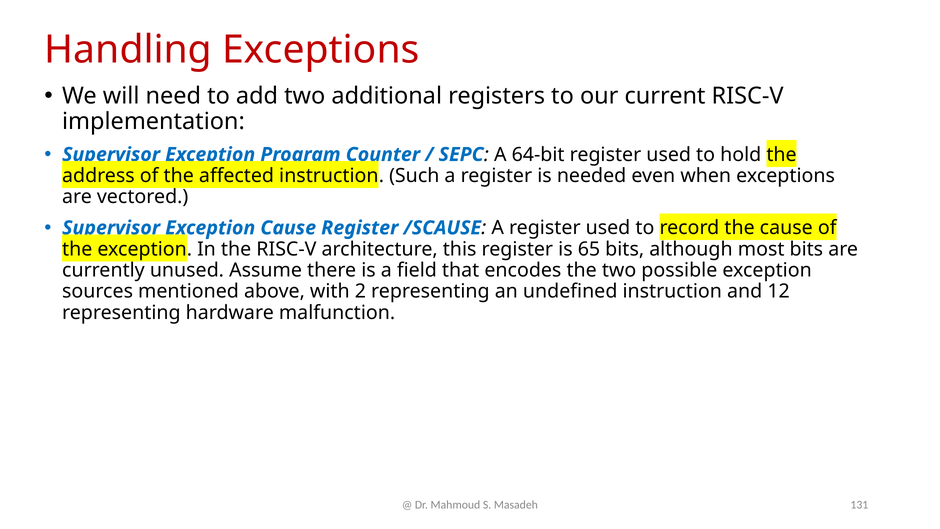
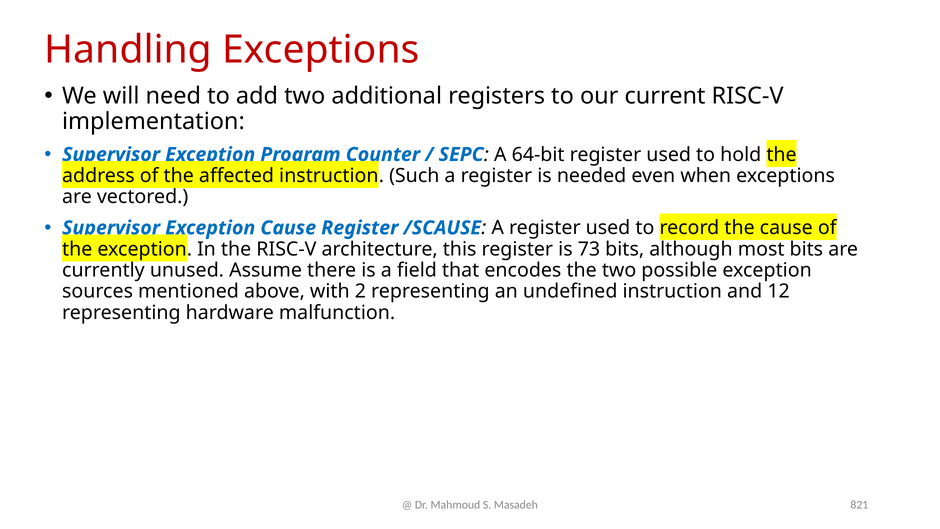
65: 65 -> 73
131: 131 -> 821
